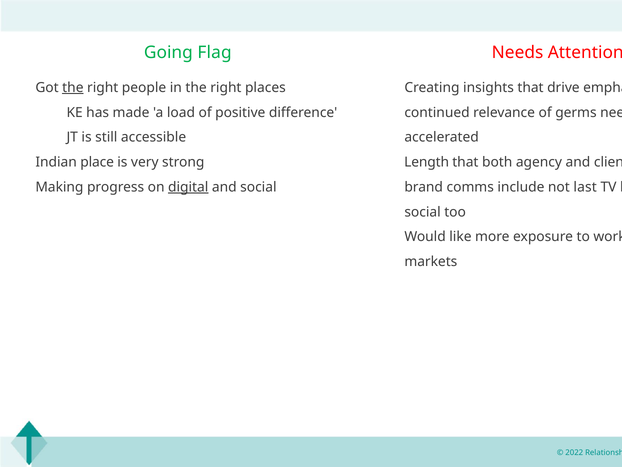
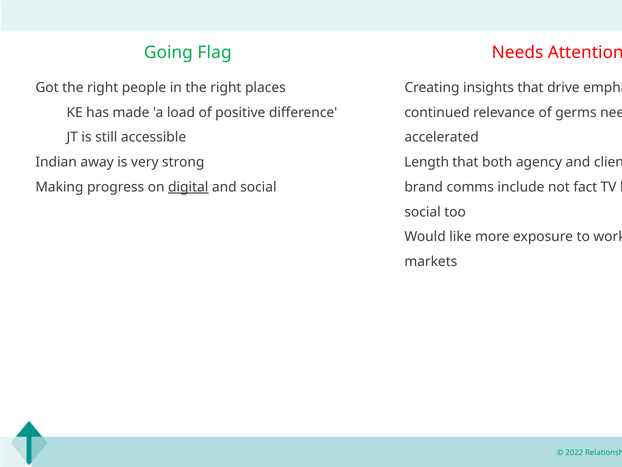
the at (73, 87) underline: present -> none
place: place -> away
last: last -> fact
